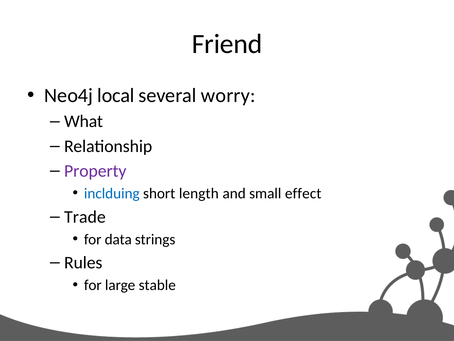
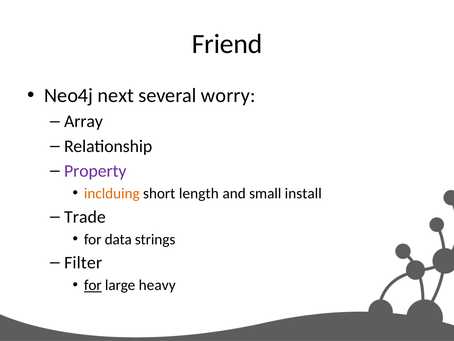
local: local -> next
What: What -> Array
inclduing colour: blue -> orange
effect: effect -> install
Rules: Rules -> Filter
for at (93, 285) underline: none -> present
stable: stable -> heavy
